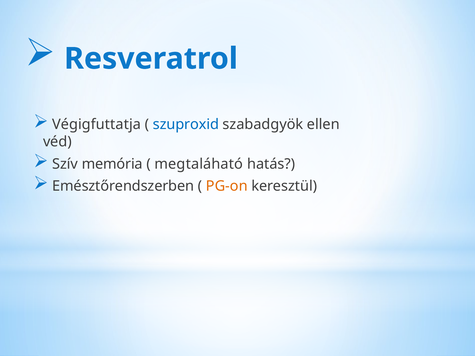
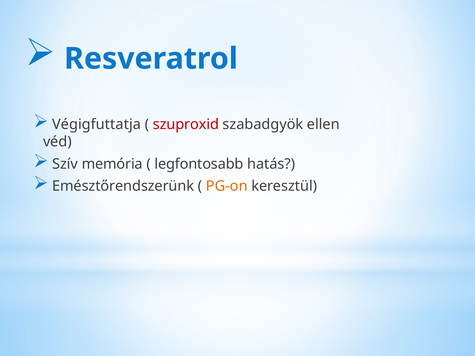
szuproxid colour: blue -> red
megtaláható: megtaláható -> legfontosabb
Emésztőrendszerben: Emésztőrendszerben -> Emésztőrendszerünk
